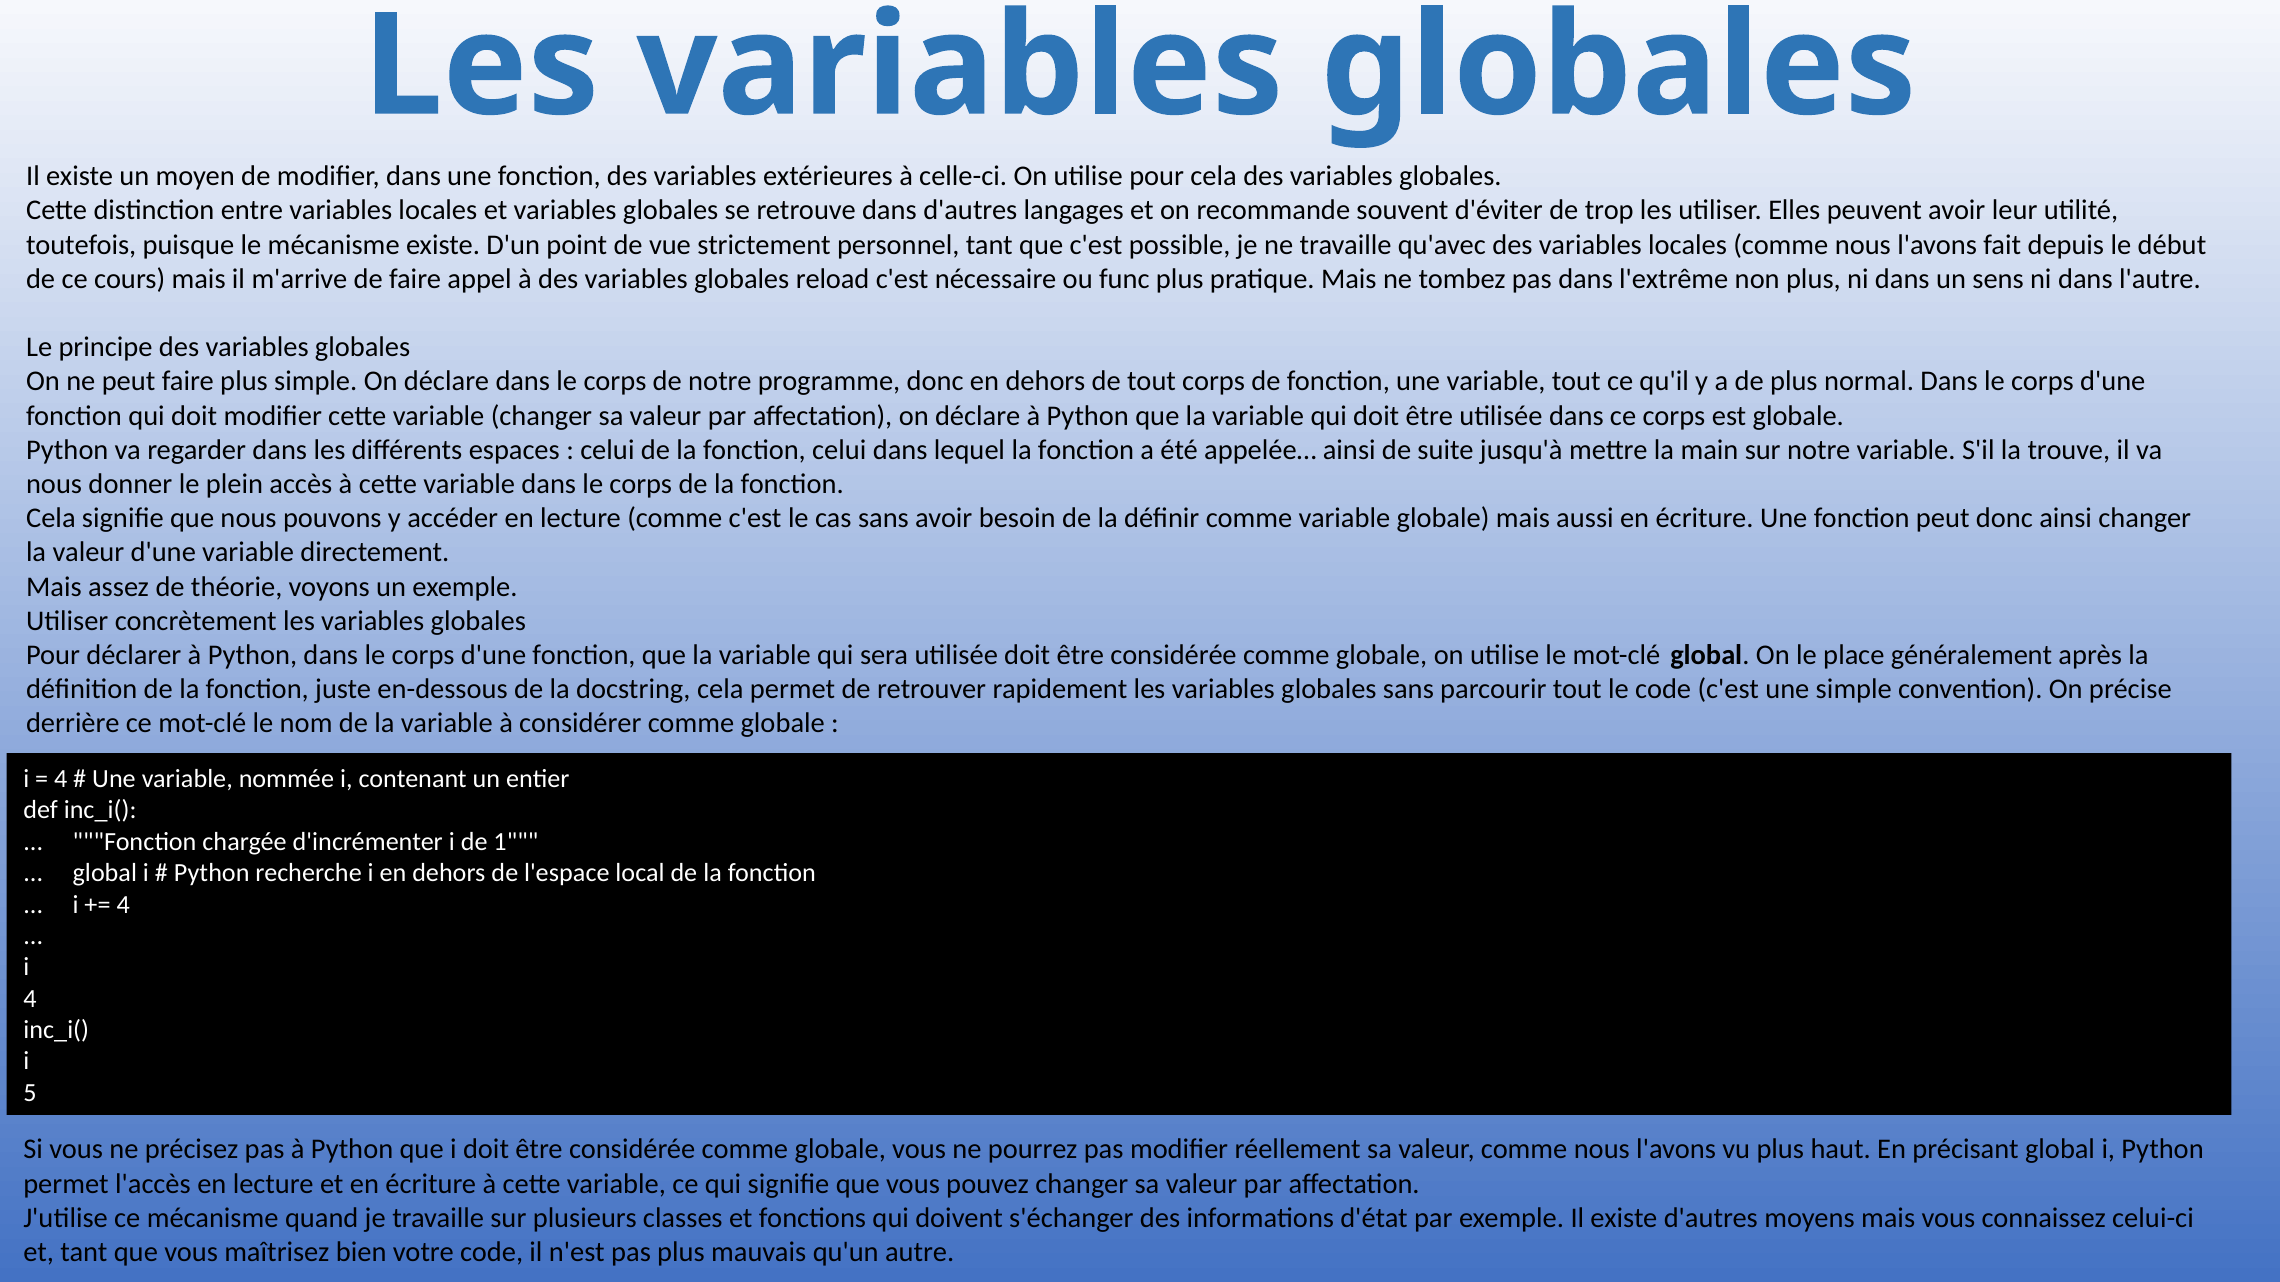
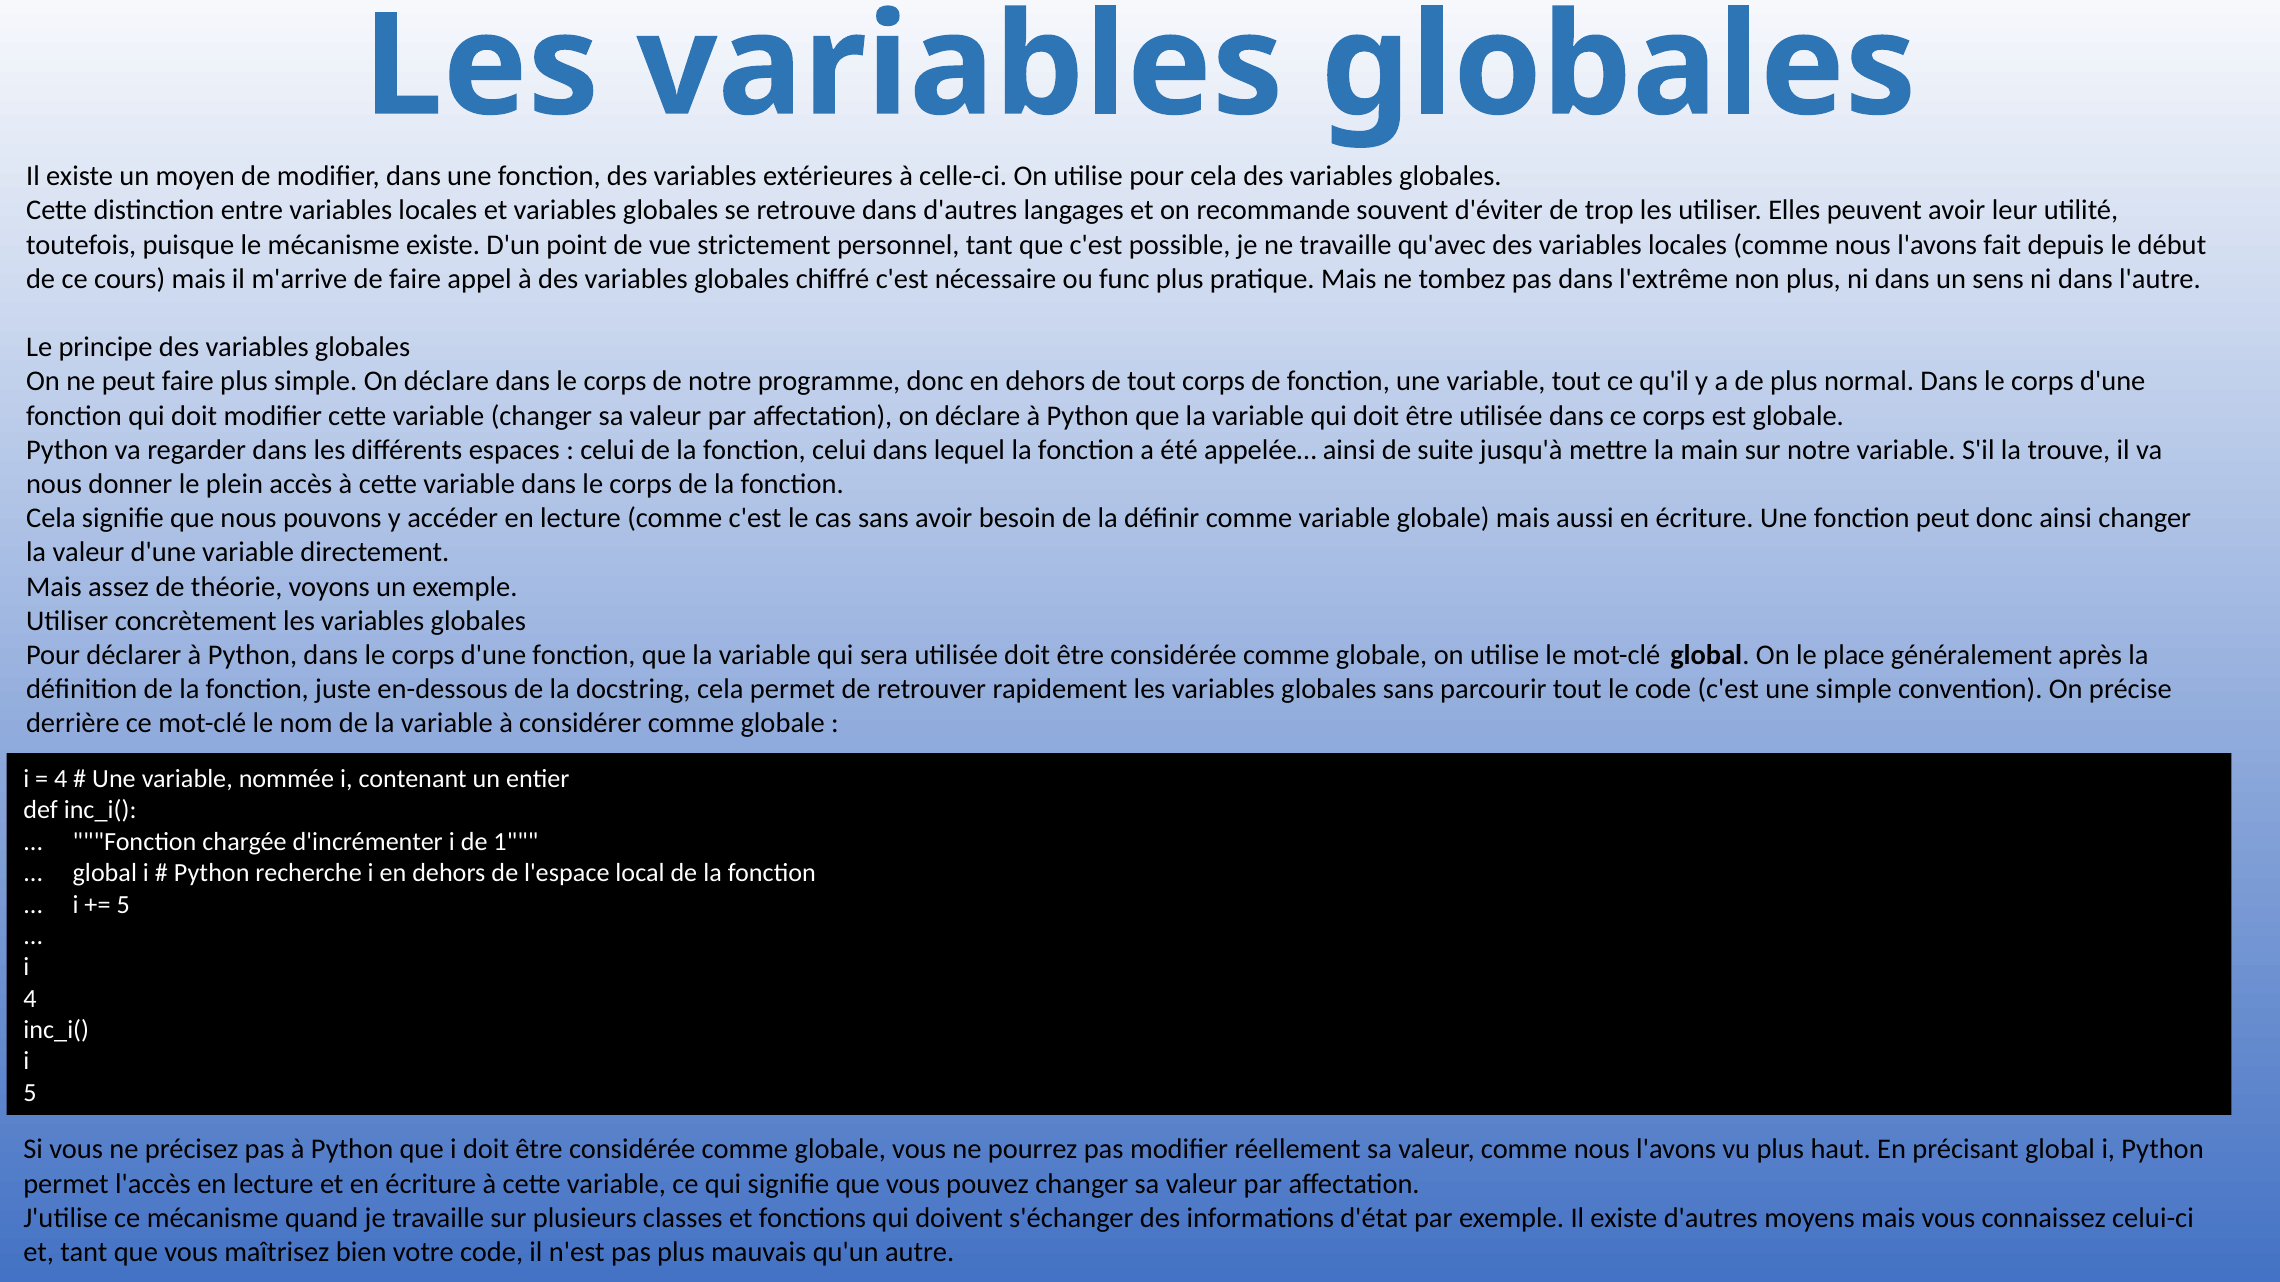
reload: reload -> chiffré
4 at (123, 905): 4 -> 5
